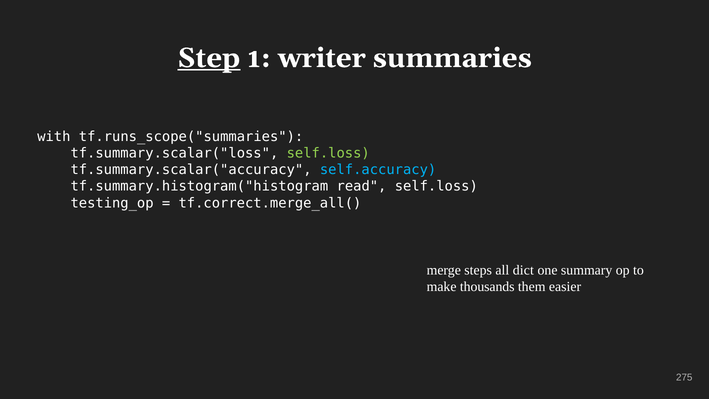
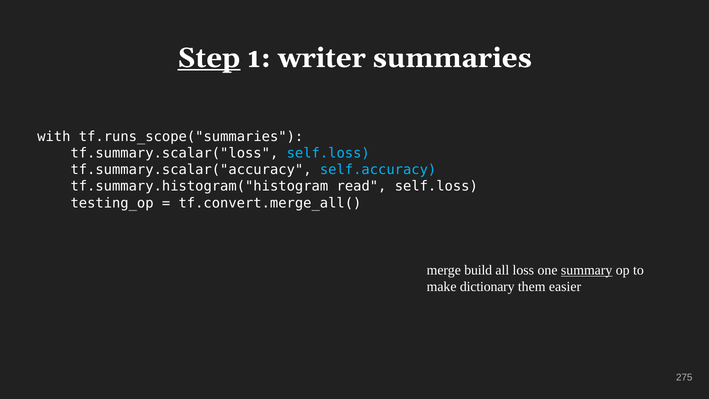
self.loss at (328, 153) colour: light green -> light blue
tf.correct.merge_all(: tf.correct.merge_all( -> tf.convert.merge_all(
steps: steps -> build
dict: dict -> loss
summary underline: none -> present
thousands: thousands -> dictionary
